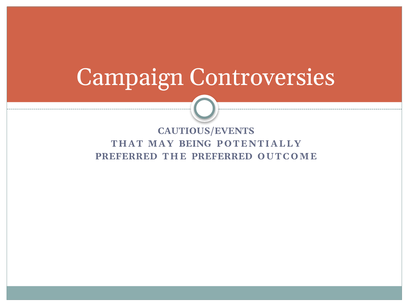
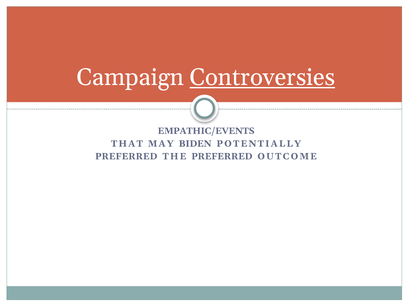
Controversies underline: none -> present
CAUTIOUS/EVENTS: CAUTIOUS/EVENTS -> EMPATHIC/EVENTS
BEING: BEING -> BIDEN
